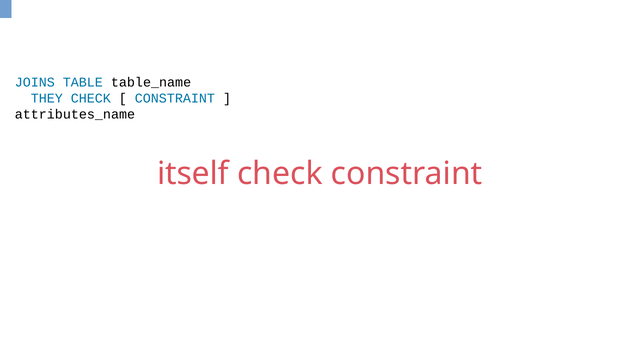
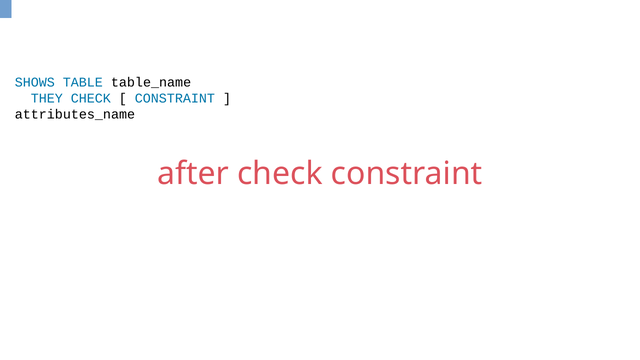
JOINS: JOINS -> SHOWS
itself: itself -> after
